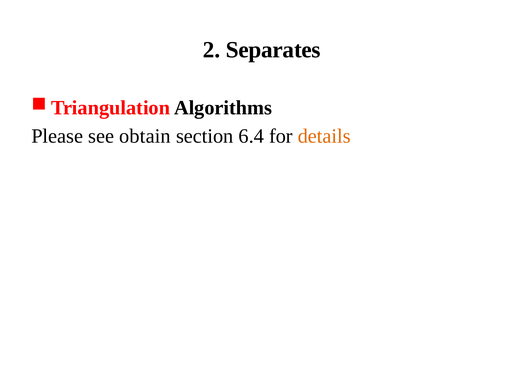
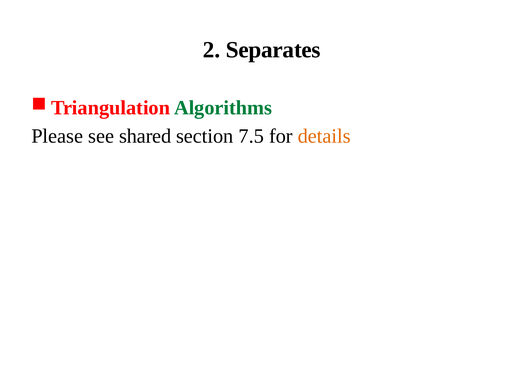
Algorithms colour: black -> green
obtain: obtain -> shared
6.4: 6.4 -> 7.5
